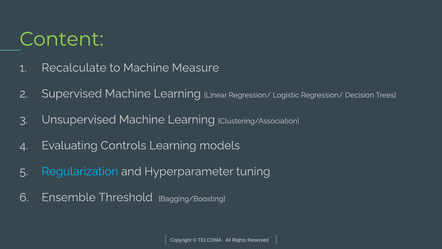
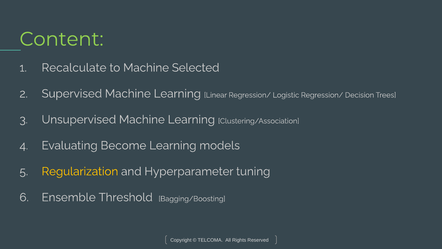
Measure: Measure -> Selected
Controls: Controls -> Become
Regularization colour: light blue -> yellow
